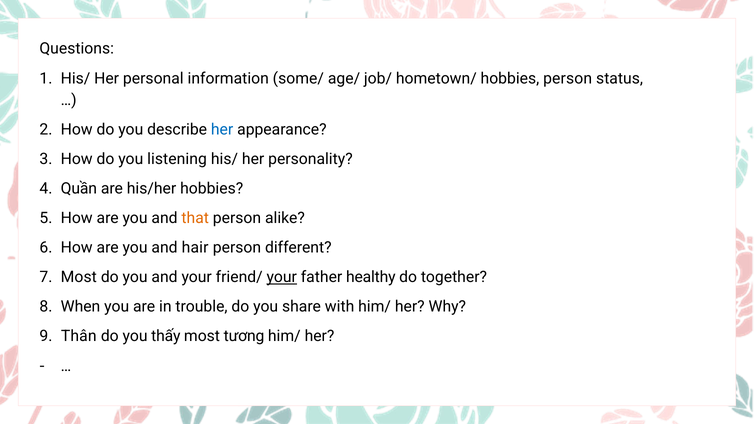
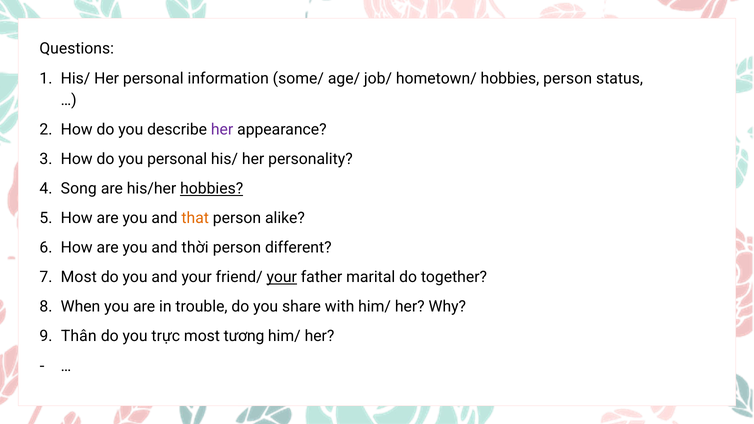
her at (222, 130) colour: blue -> purple
you listening: listening -> personal
Quần: Quần -> Song
hobbies at (212, 189) underline: none -> present
hair: hair -> thời
healthy: healthy -> marital
thấy: thấy -> trực
